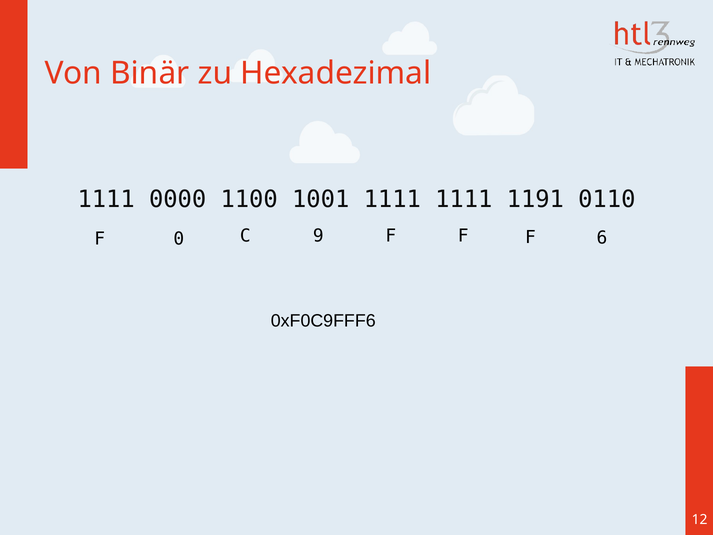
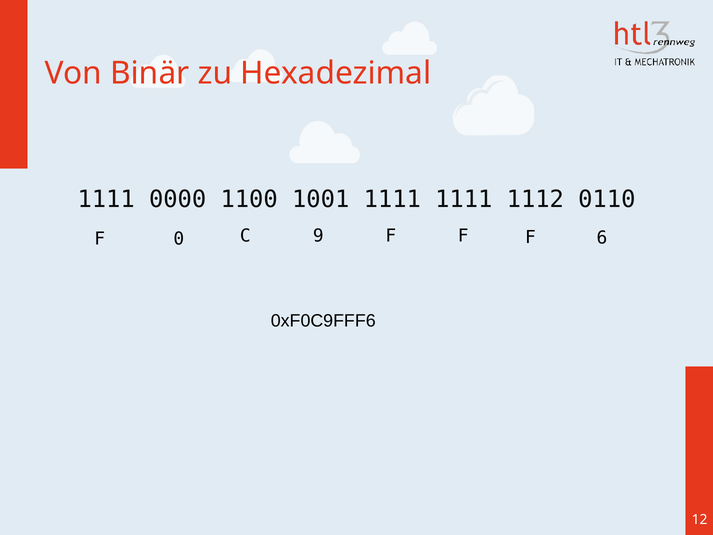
1191: 1191 -> 1112
